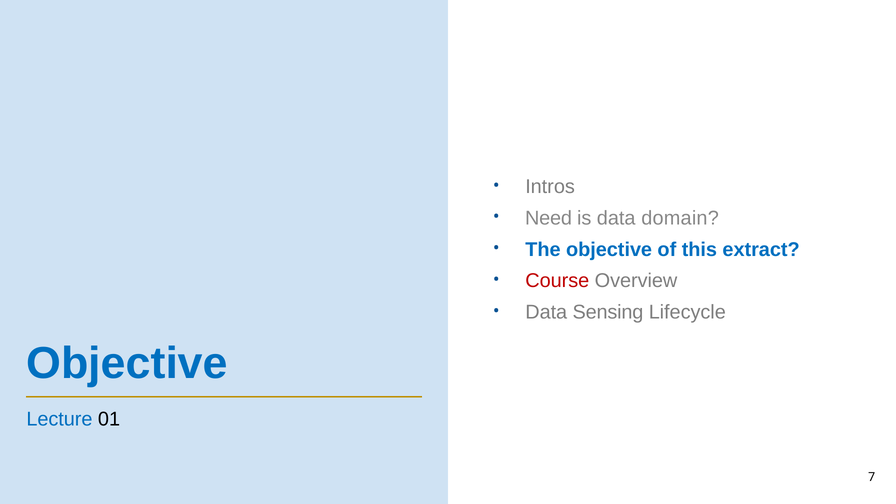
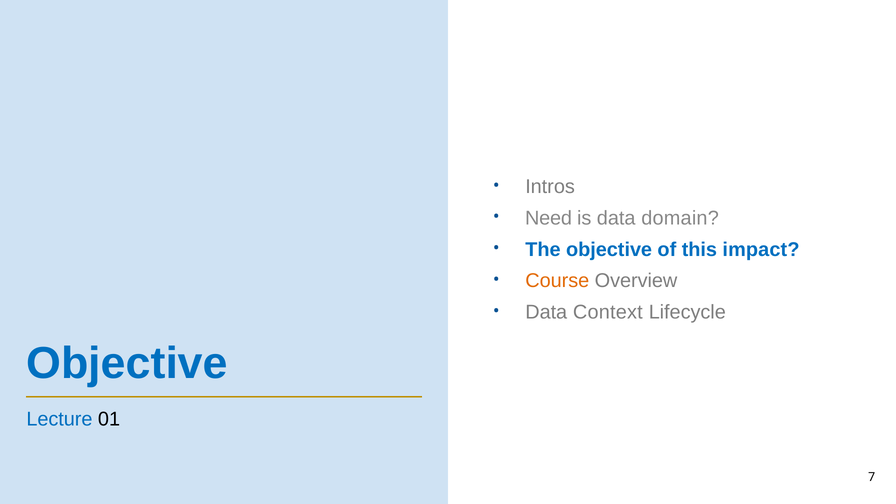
extract: extract -> impact
Course colour: red -> orange
Sensing: Sensing -> Context
